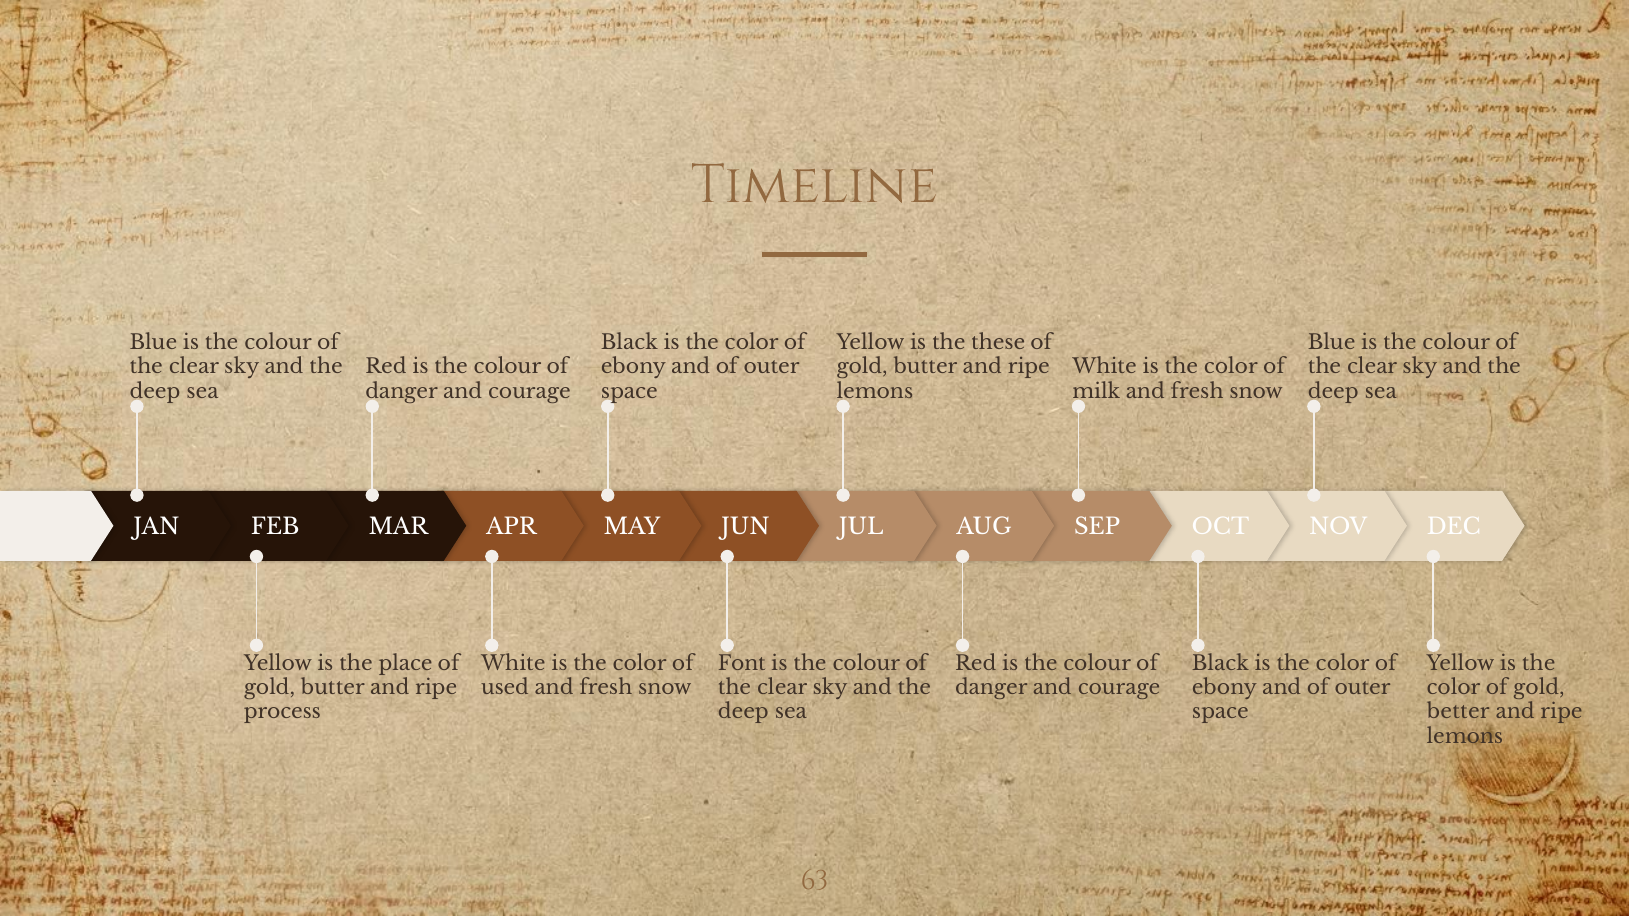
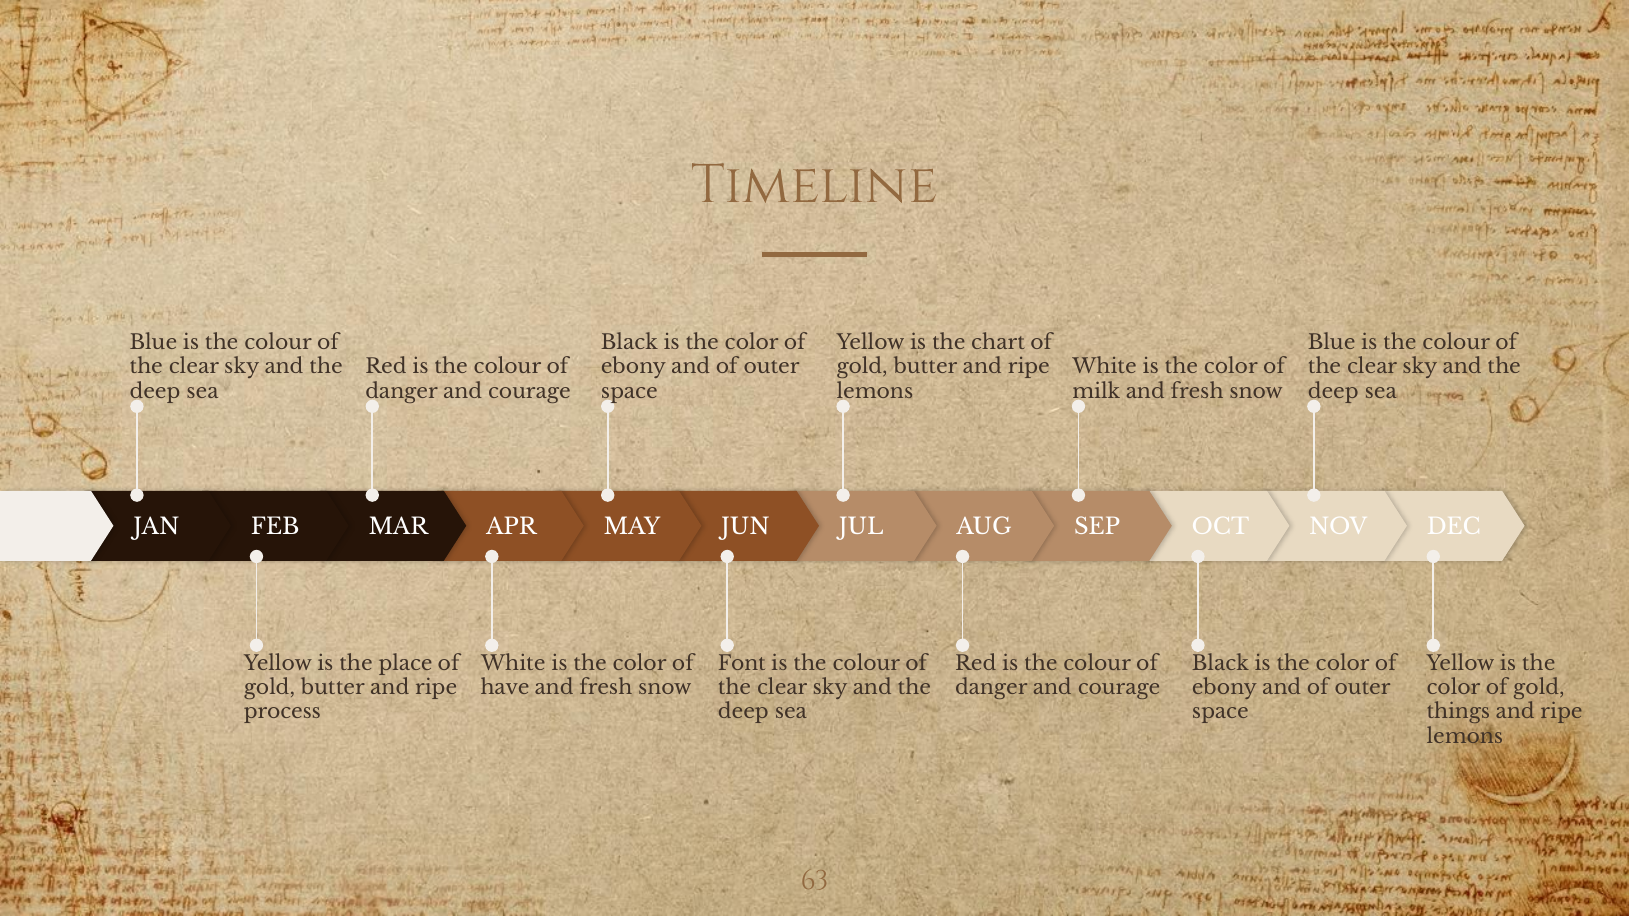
these: these -> chart
used: used -> have
better: better -> things
